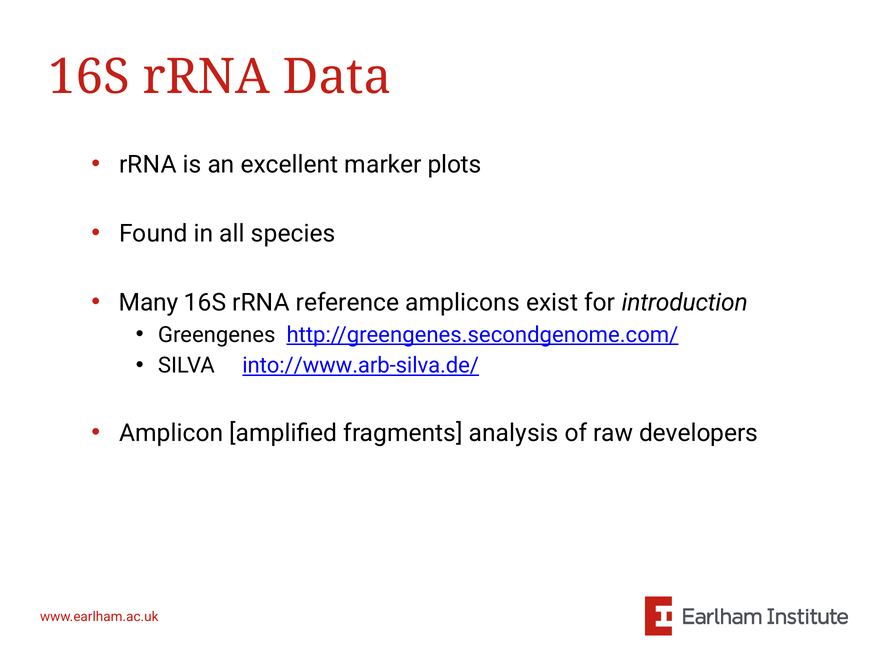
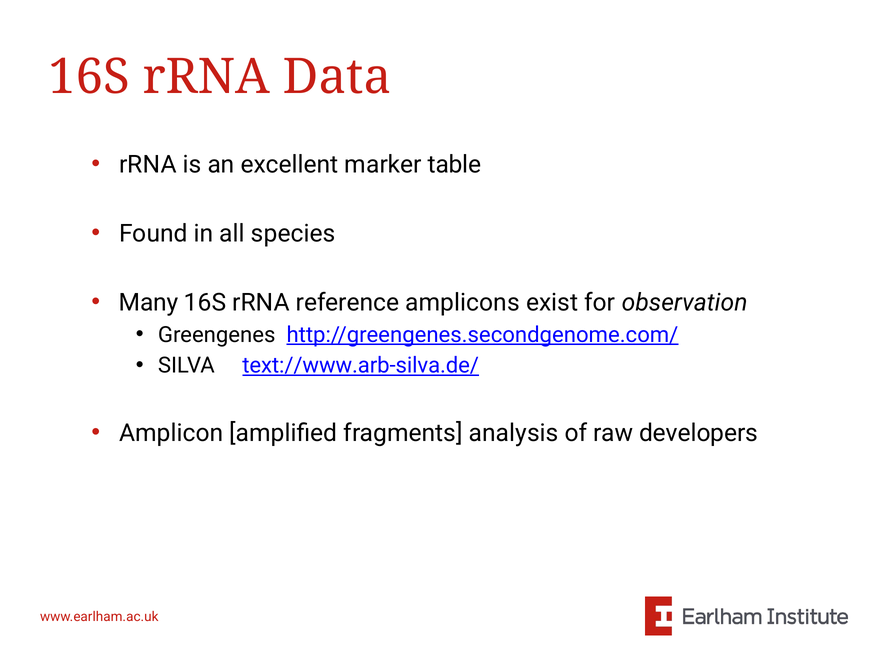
plots: plots -> table
introduction: introduction -> observation
into://www.arb-silva.de/: into://www.arb-silva.de/ -> text://www.arb-silva.de/
